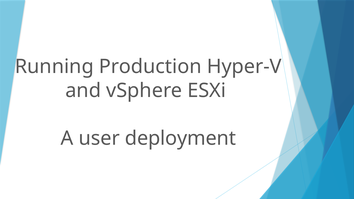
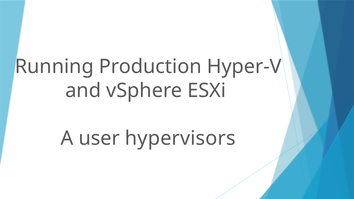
deployment: deployment -> hypervisors
